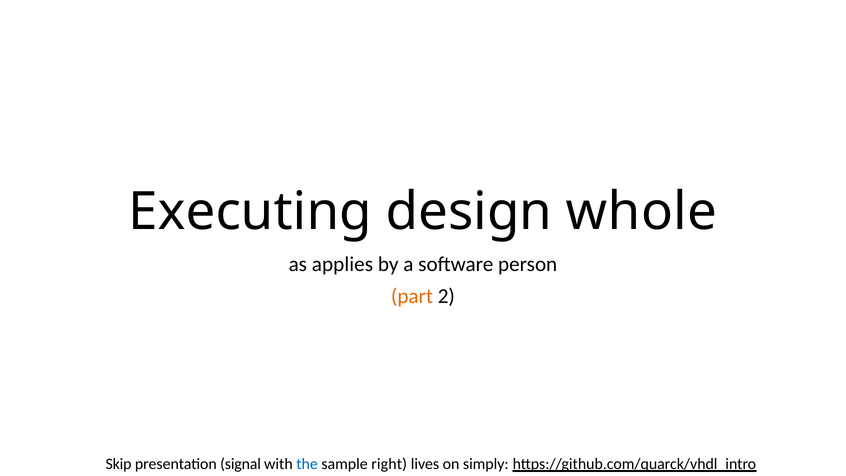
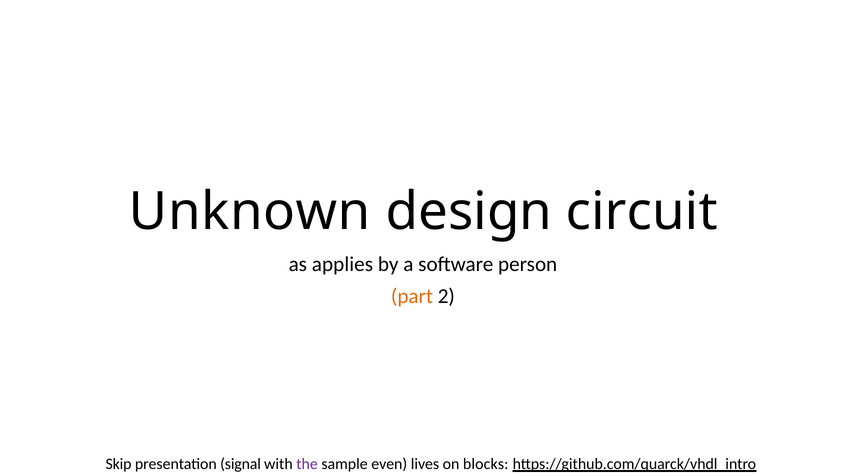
Executing: Executing -> Unknown
whole: whole -> circuit
the colour: blue -> purple
right: right -> even
simply: simply -> blocks
